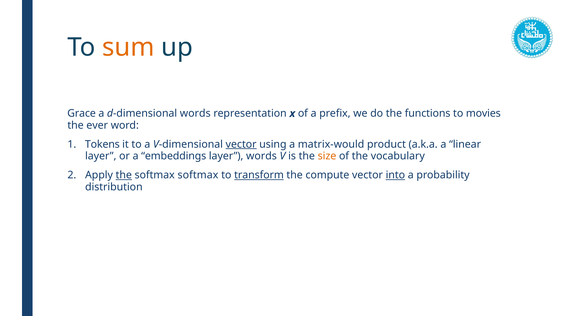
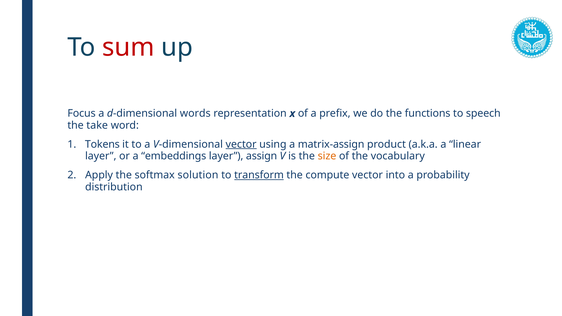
sum colour: orange -> red
Grace: Grace -> Focus
movies: movies -> speech
ever: ever -> take
matrix-would: matrix-would -> matrix-assign
layer words: words -> assign
the at (124, 175) underline: present -> none
softmax softmax: softmax -> solution
into underline: present -> none
